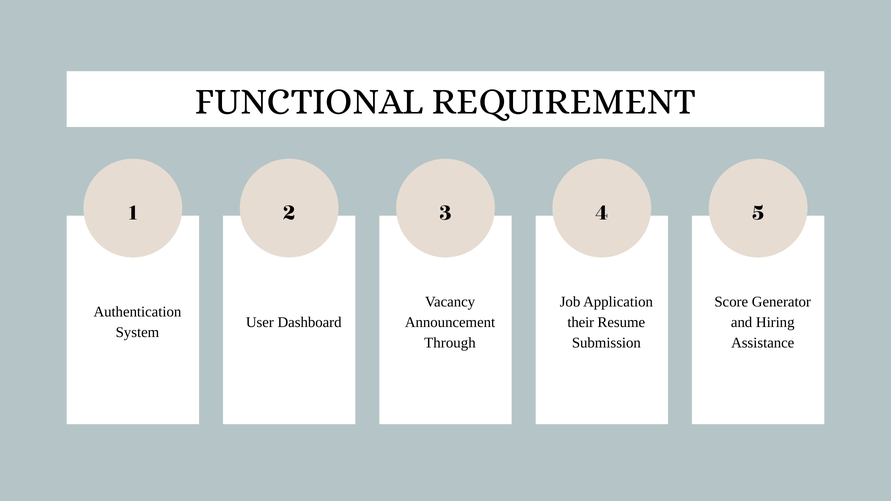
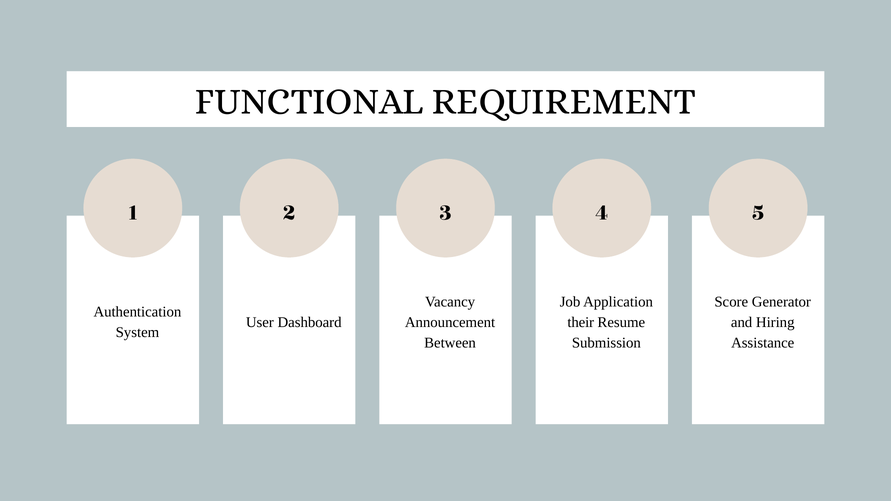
Through: Through -> Between
